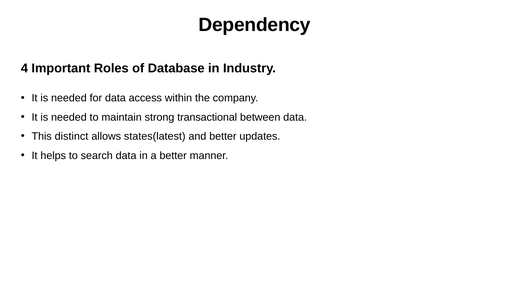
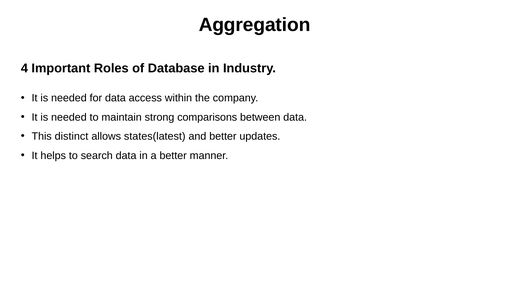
Dependency: Dependency -> Aggregation
transactional: transactional -> comparisons
